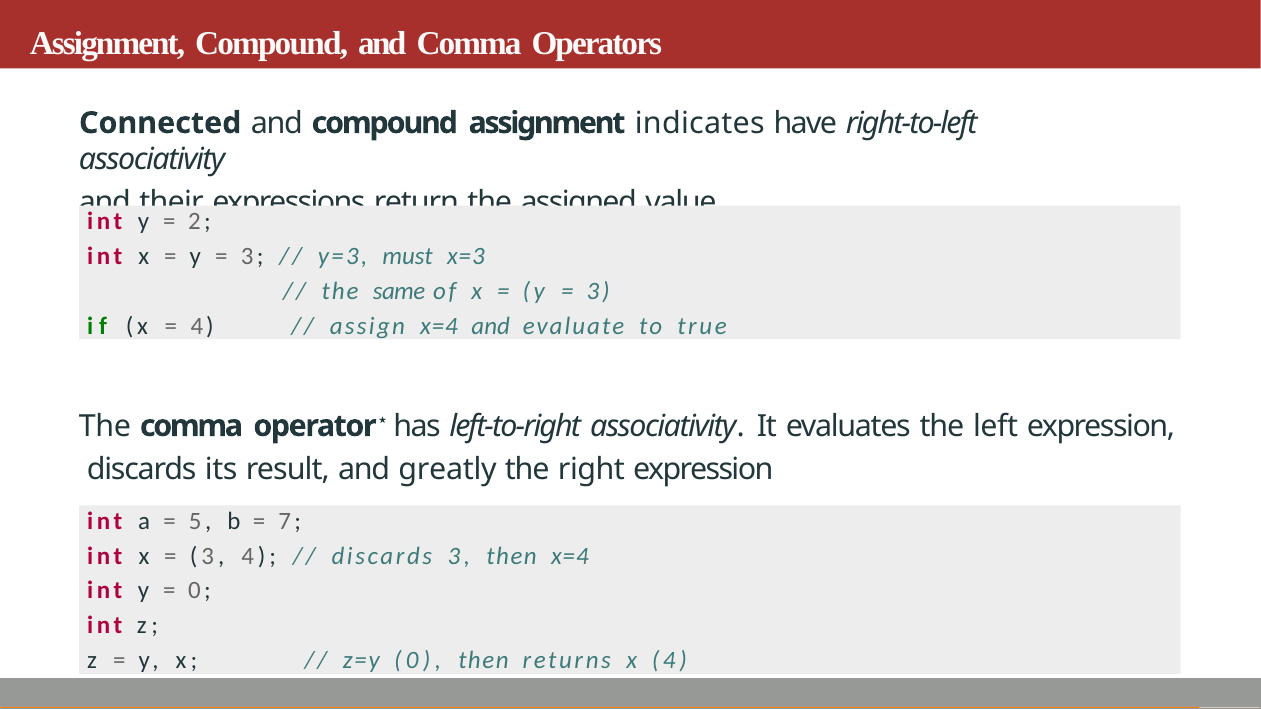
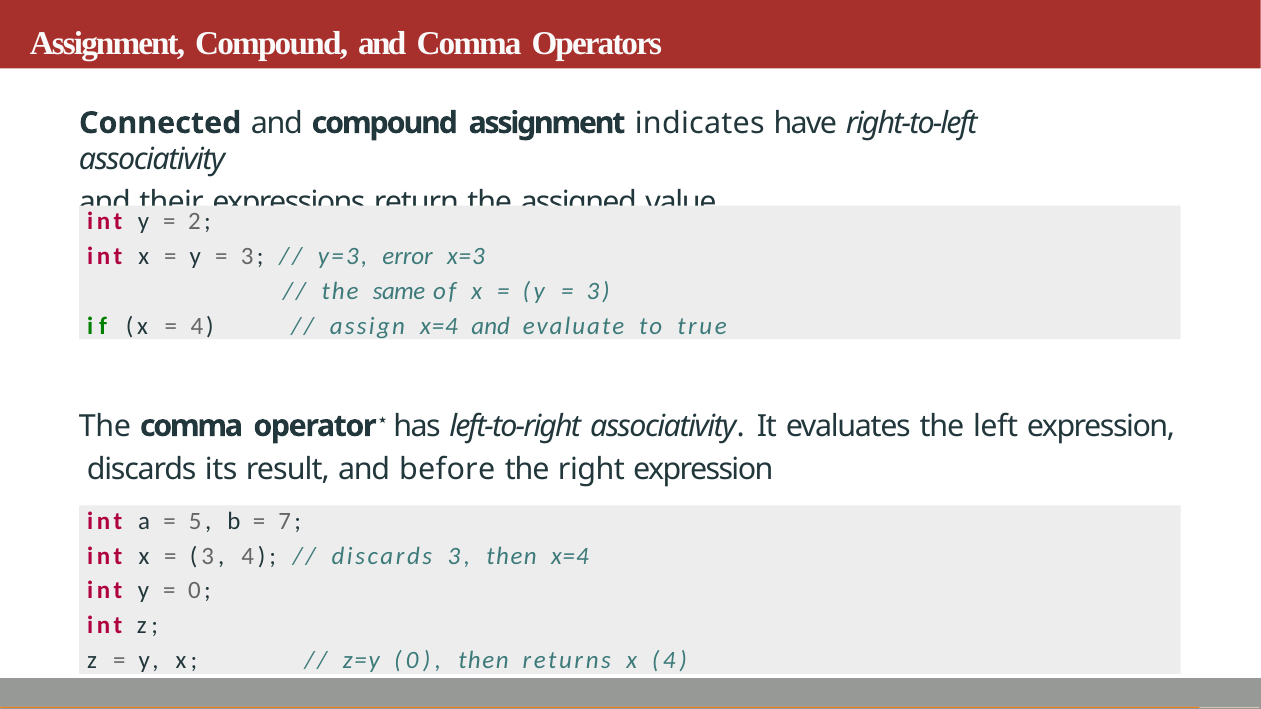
must: must -> error
greatly: greatly -> before
